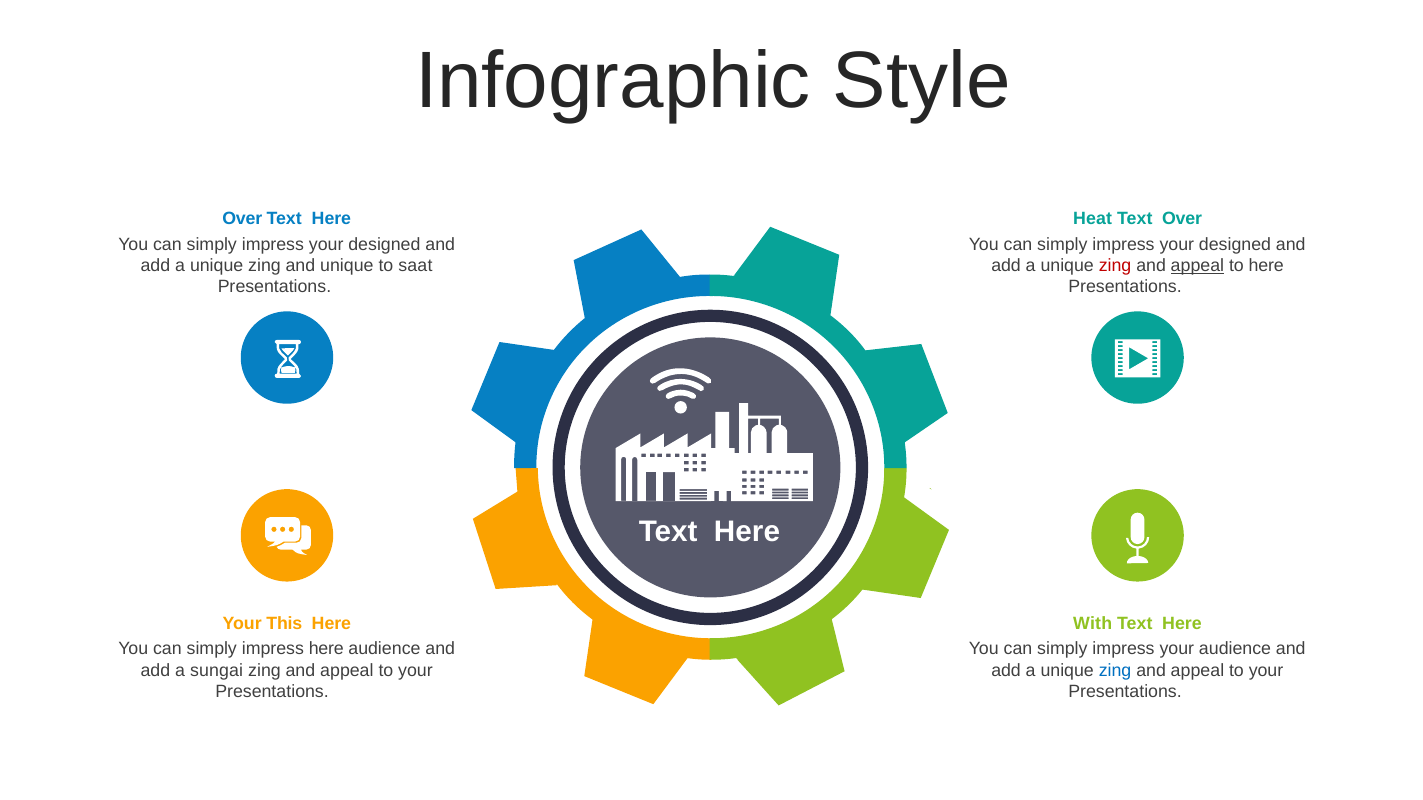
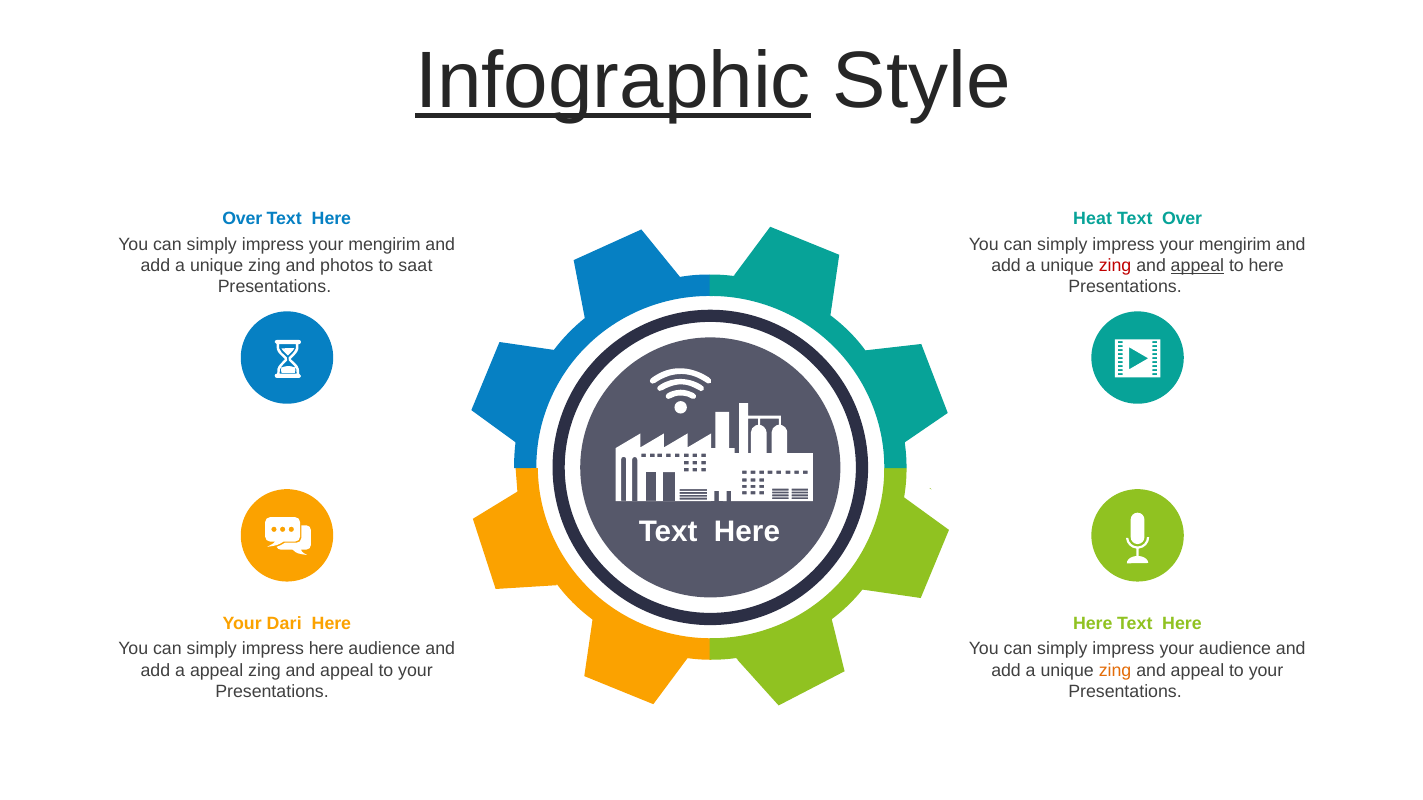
Infographic underline: none -> present
designed at (384, 245): designed -> mengirim
designed at (1235, 245): designed -> mengirim
and unique: unique -> photos
This: This -> Dari
With at (1093, 624): With -> Here
a sungai: sungai -> appeal
zing at (1115, 671) colour: blue -> orange
